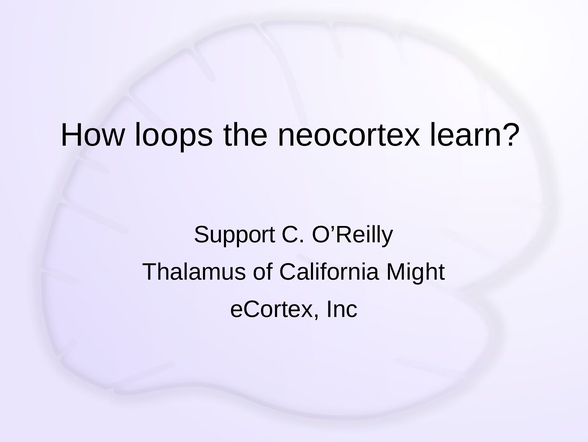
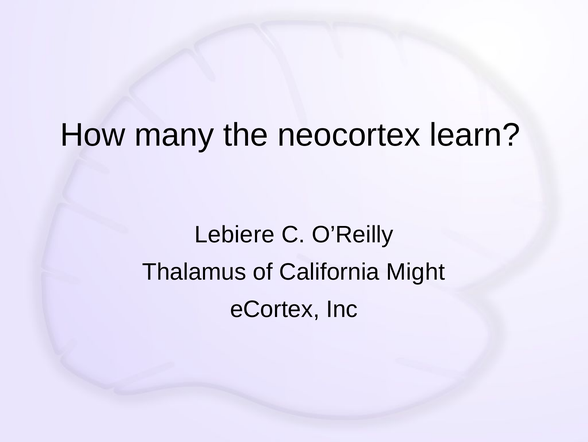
loops: loops -> many
Support: Support -> Lebiere
